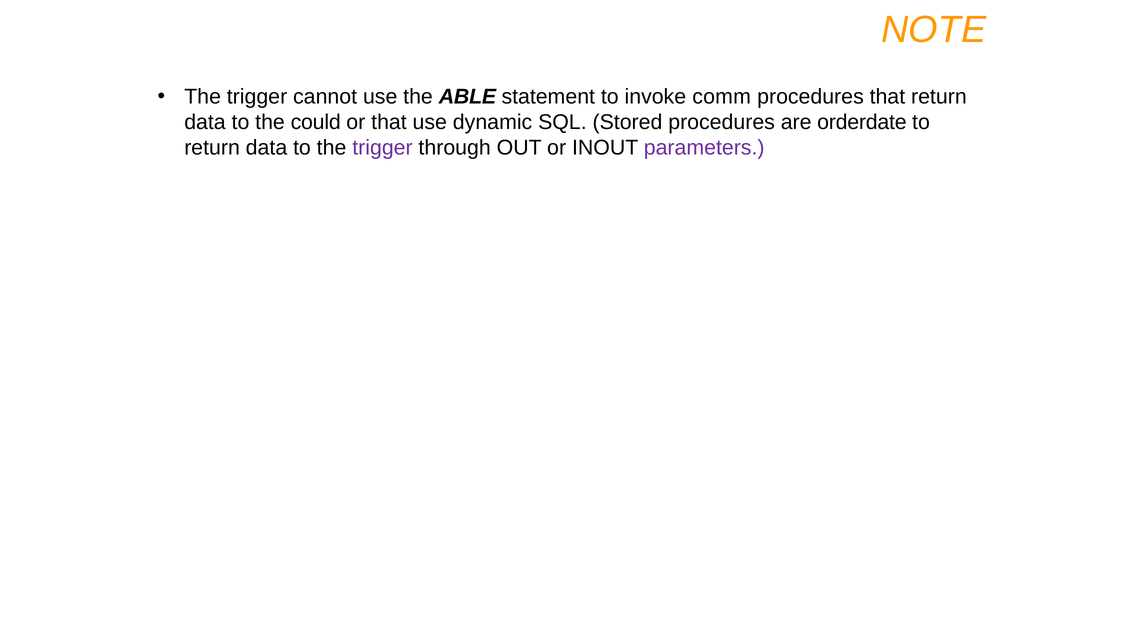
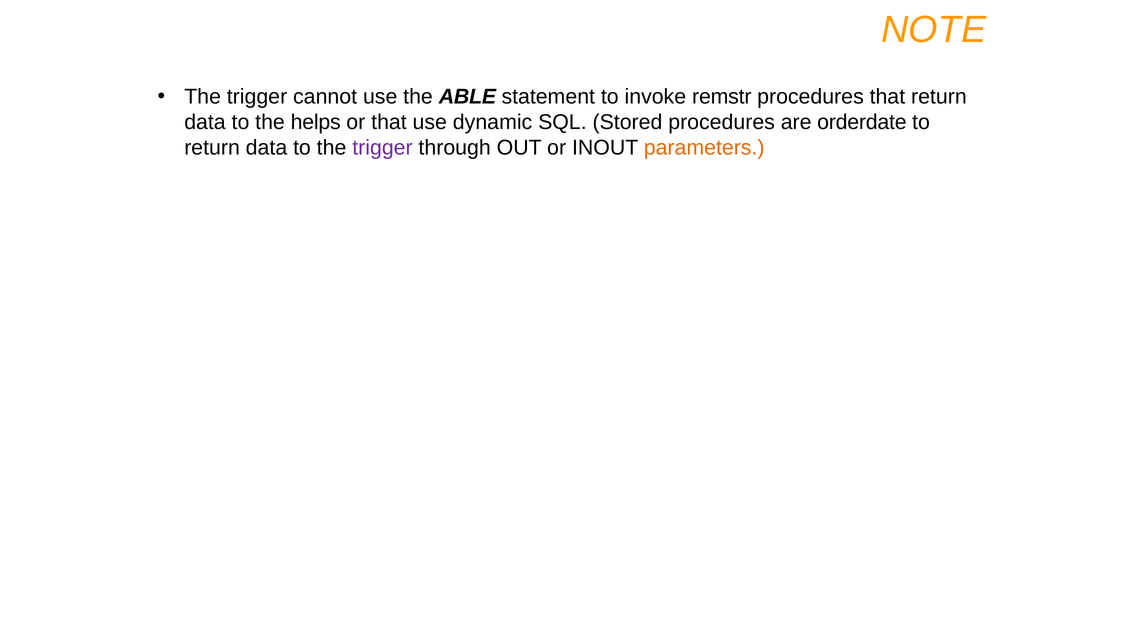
comm: comm -> remstr
could: could -> helps
parameters colour: purple -> orange
